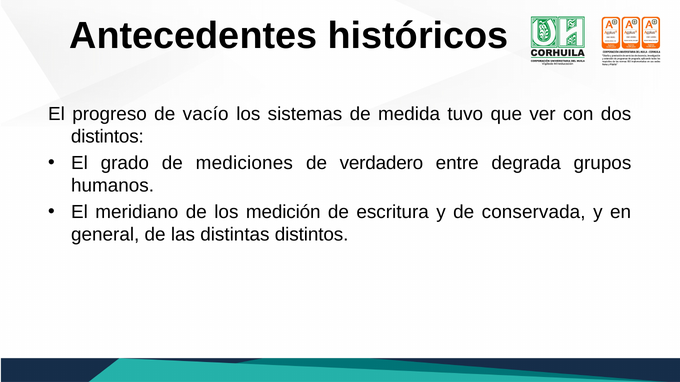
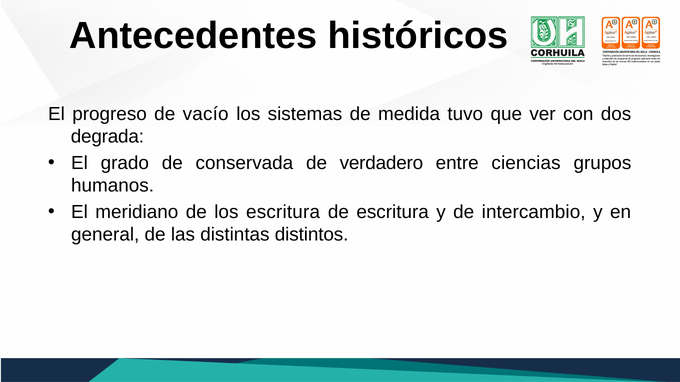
distintos at (107, 137): distintos -> degrada
mediciones: mediciones -> conservada
degrada: degrada -> ciencias
los medición: medición -> escritura
conservada: conservada -> intercambio
